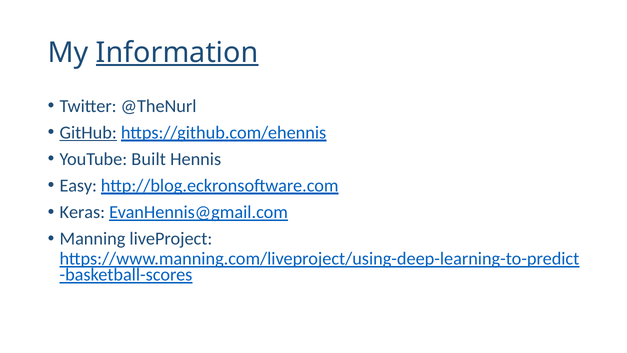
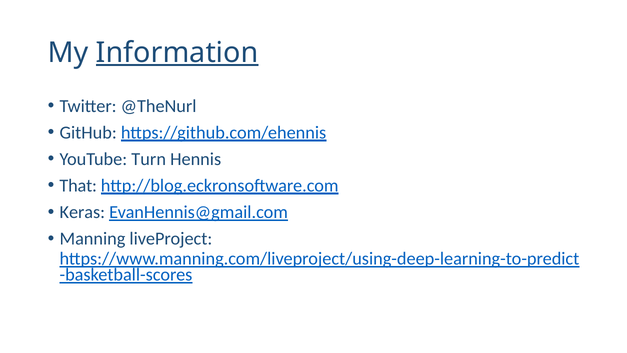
GitHub underline: present -> none
Built: Built -> Turn
Easy: Easy -> That
